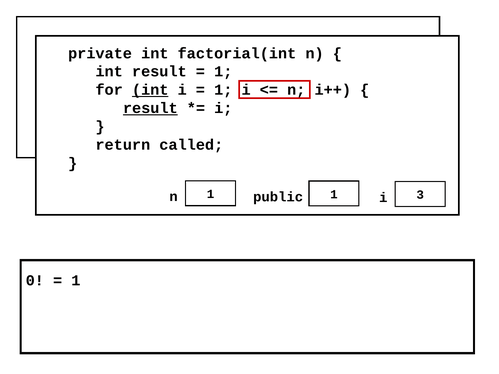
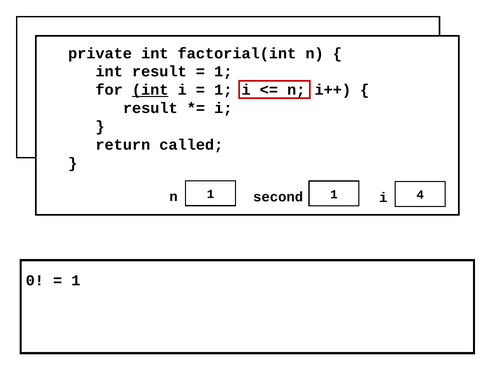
result at (150, 108) underline: present -> none
3: 3 -> 4
public at (278, 197): public -> second
